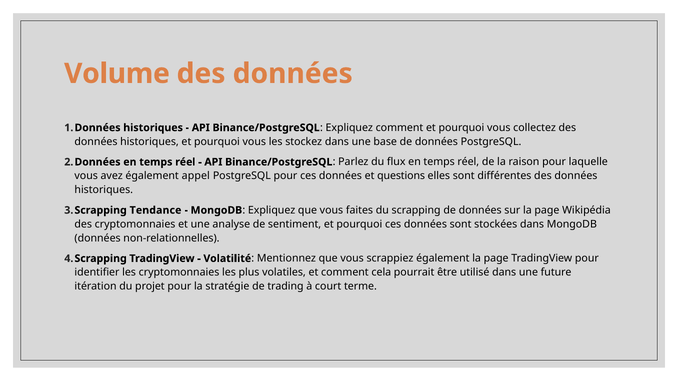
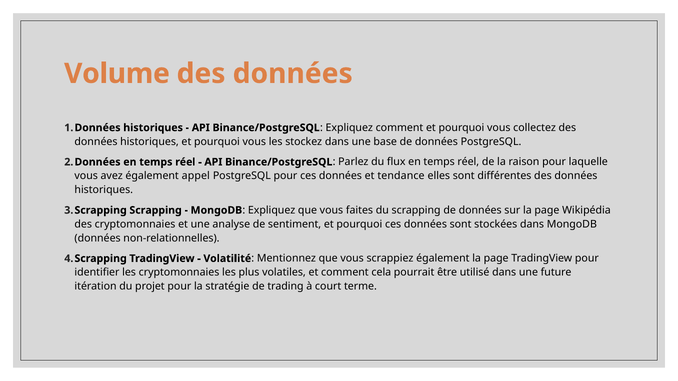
questions: questions -> tendance
Tendance at (156, 210): Tendance -> Scrapping
